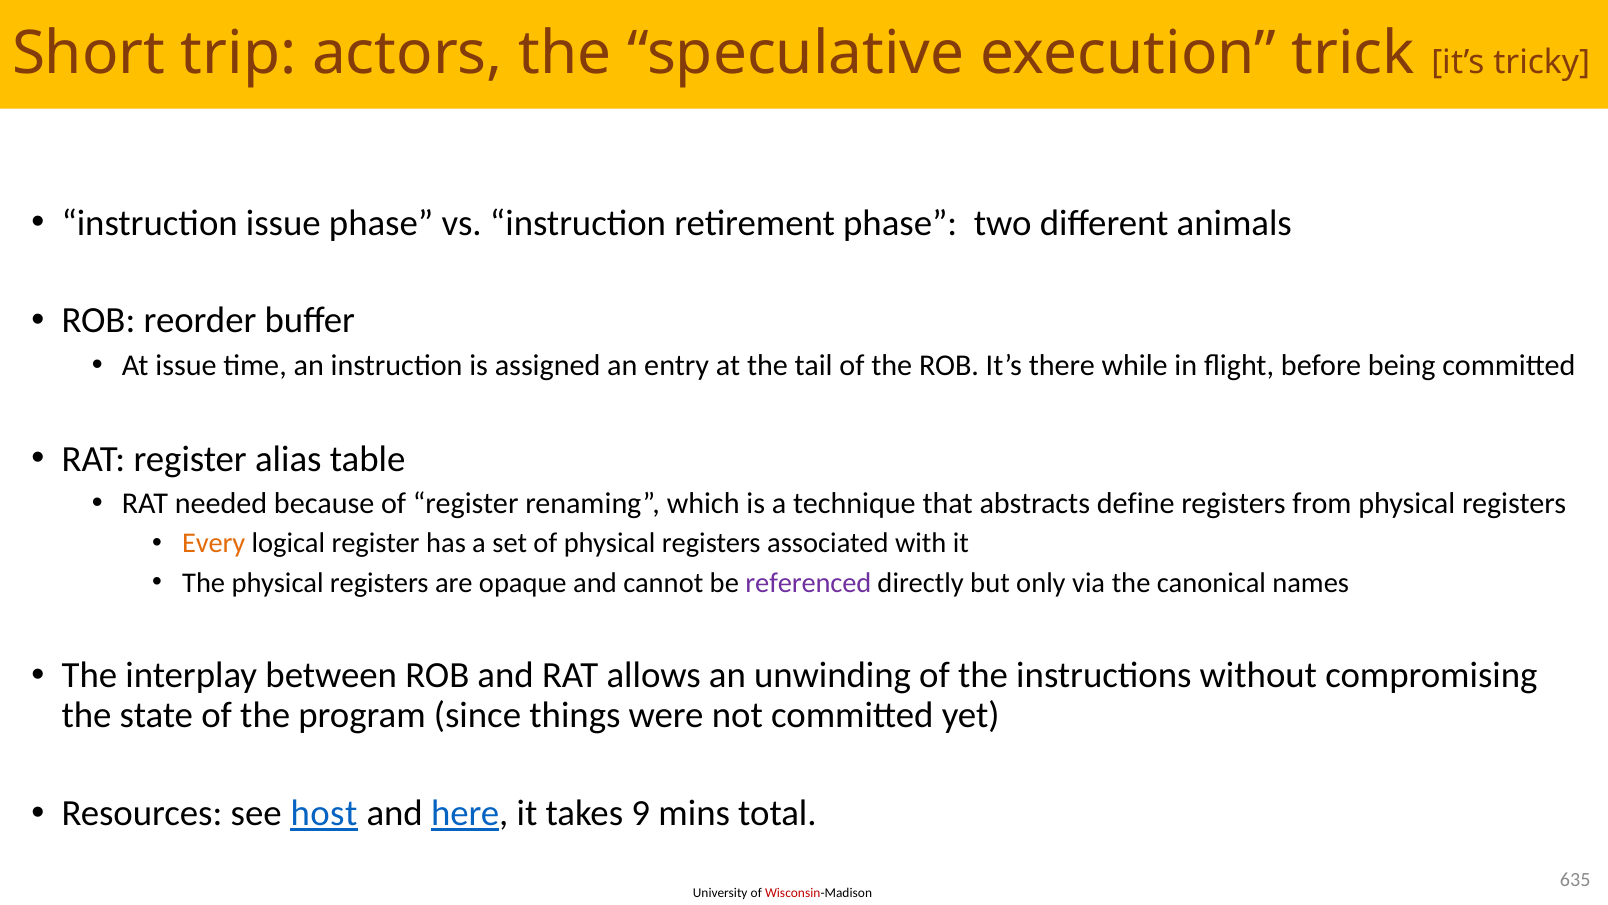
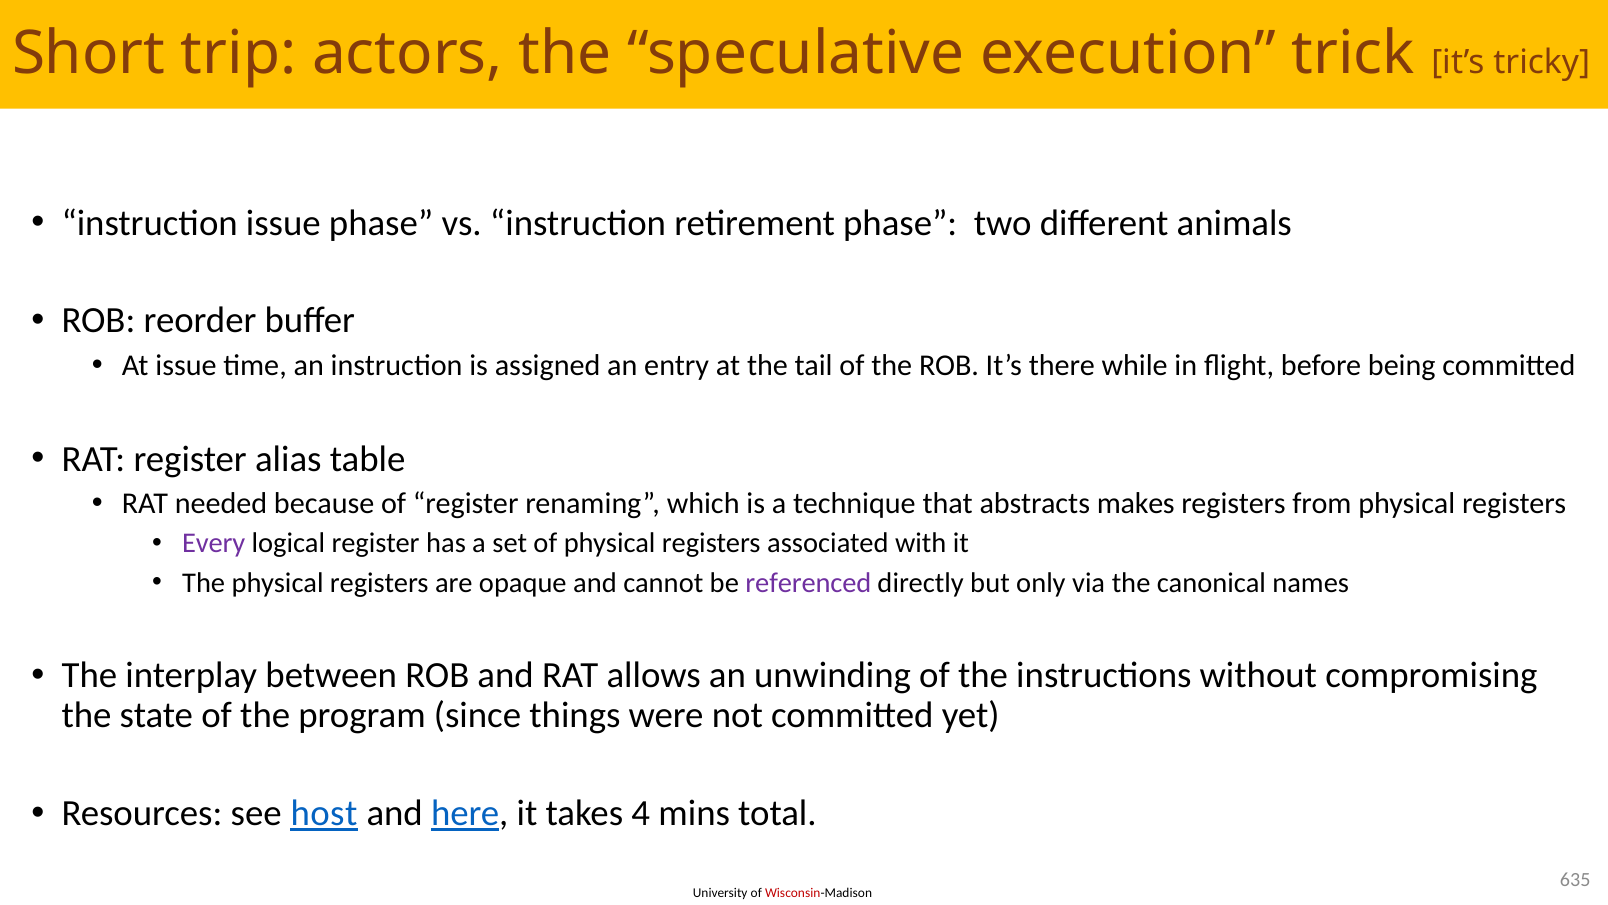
define: define -> makes
Every colour: orange -> purple
9: 9 -> 4
